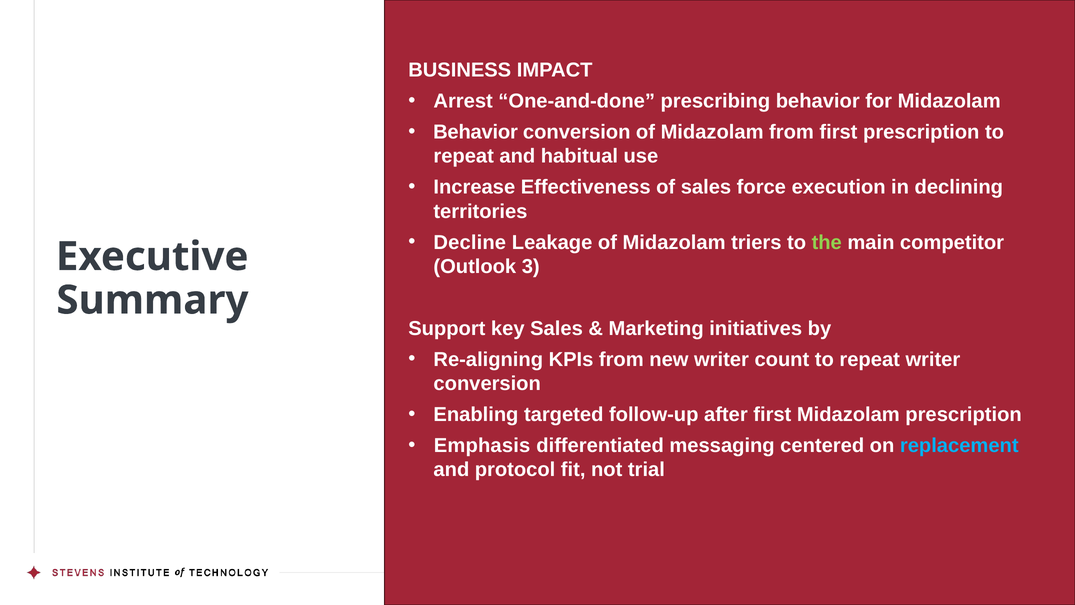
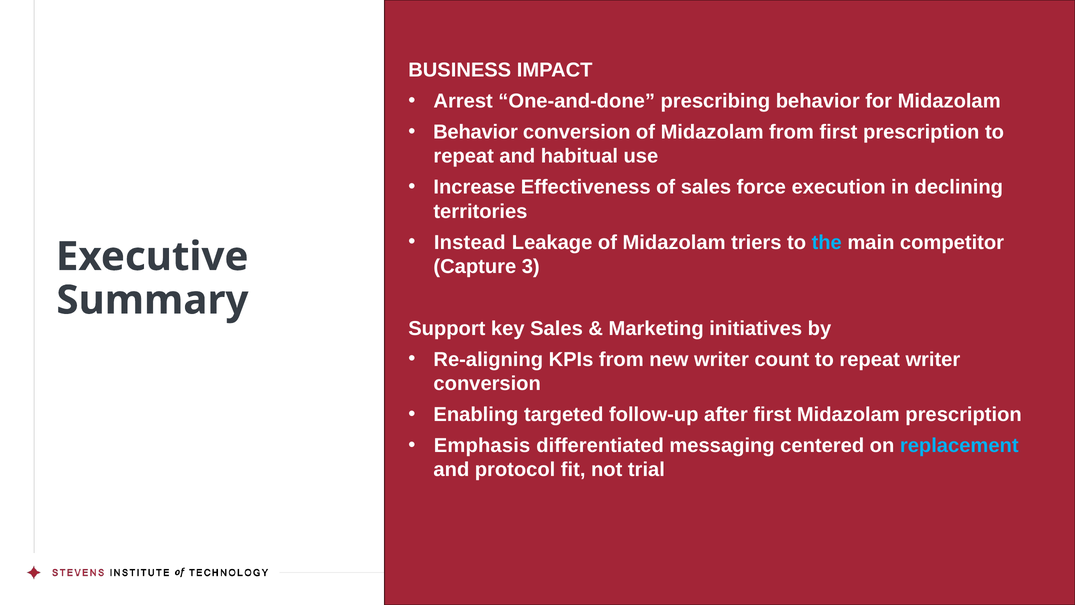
Decline: Decline -> Instead
the colour: light green -> light blue
Outlook: Outlook -> Capture
